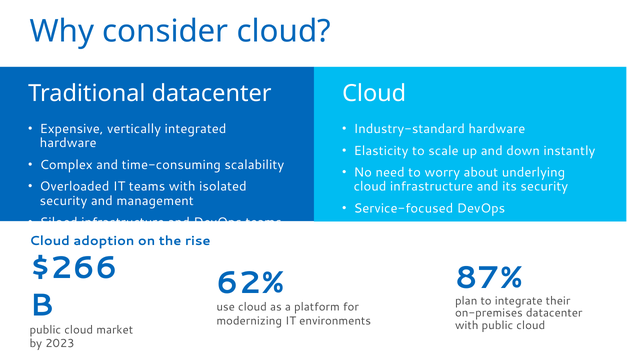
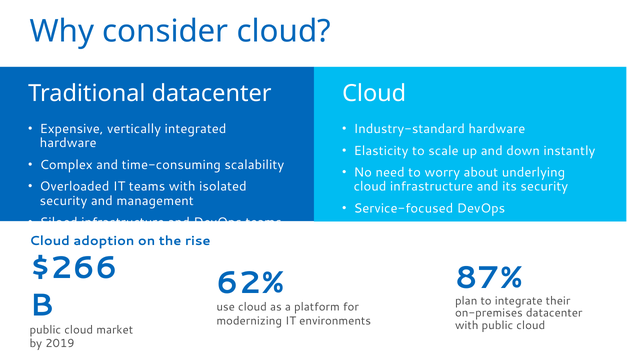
2023: 2023 -> 2019
